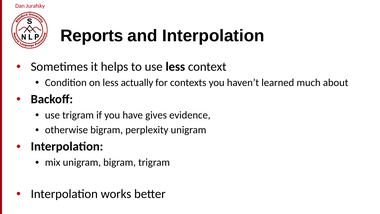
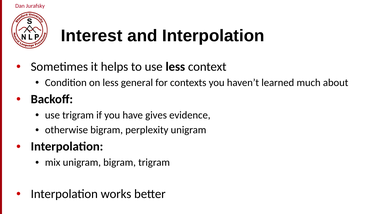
Reports: Reports -> Interest
actually: actually -> general
